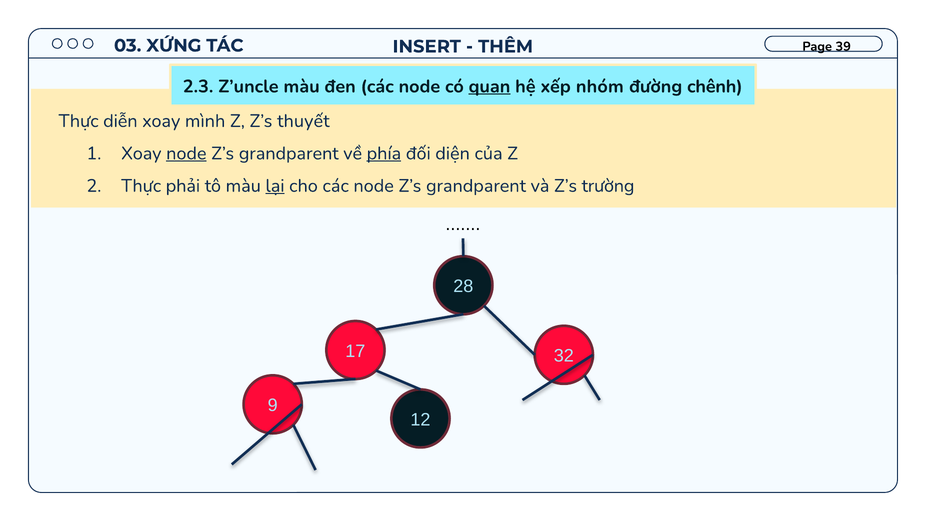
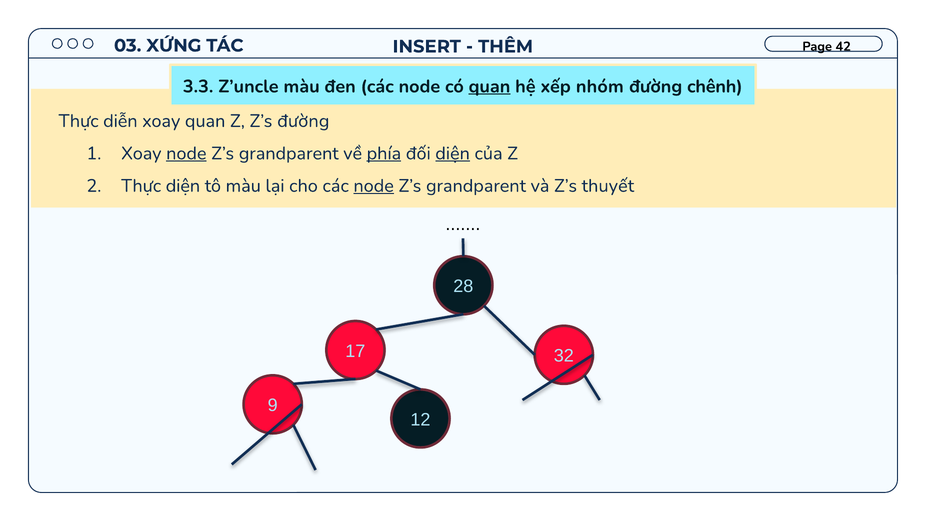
39: 39 -> 42
2.3: 2.3 -> 3.3
xoay mình: mình -> quan
Z’s thuyết: thuyết -> đường
diện at (453, 153) underline: none -> present
Thực phải: phải -> diện
lại underline: present -> none
node at (374, 186) underline: none -> present
trường: trường -> thuyết
